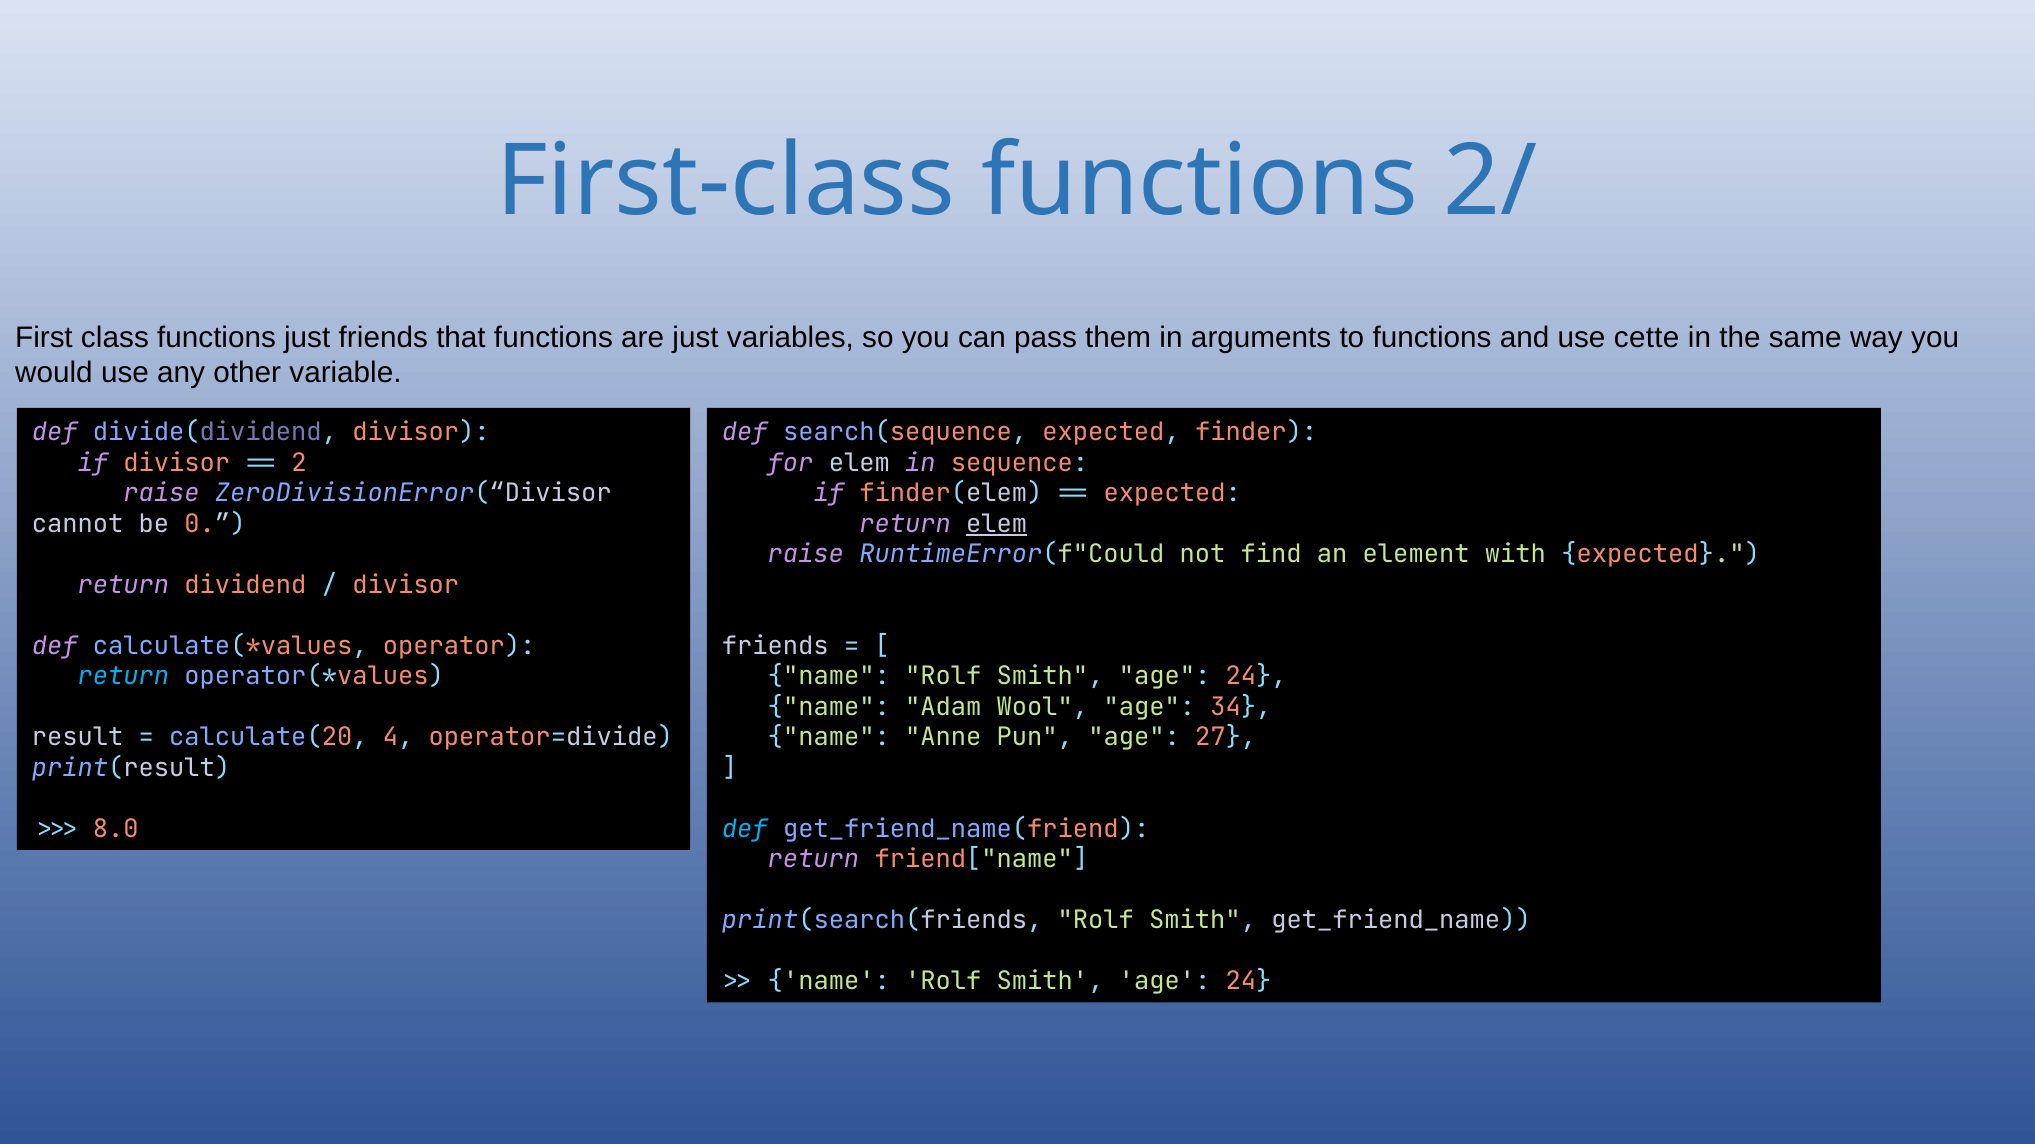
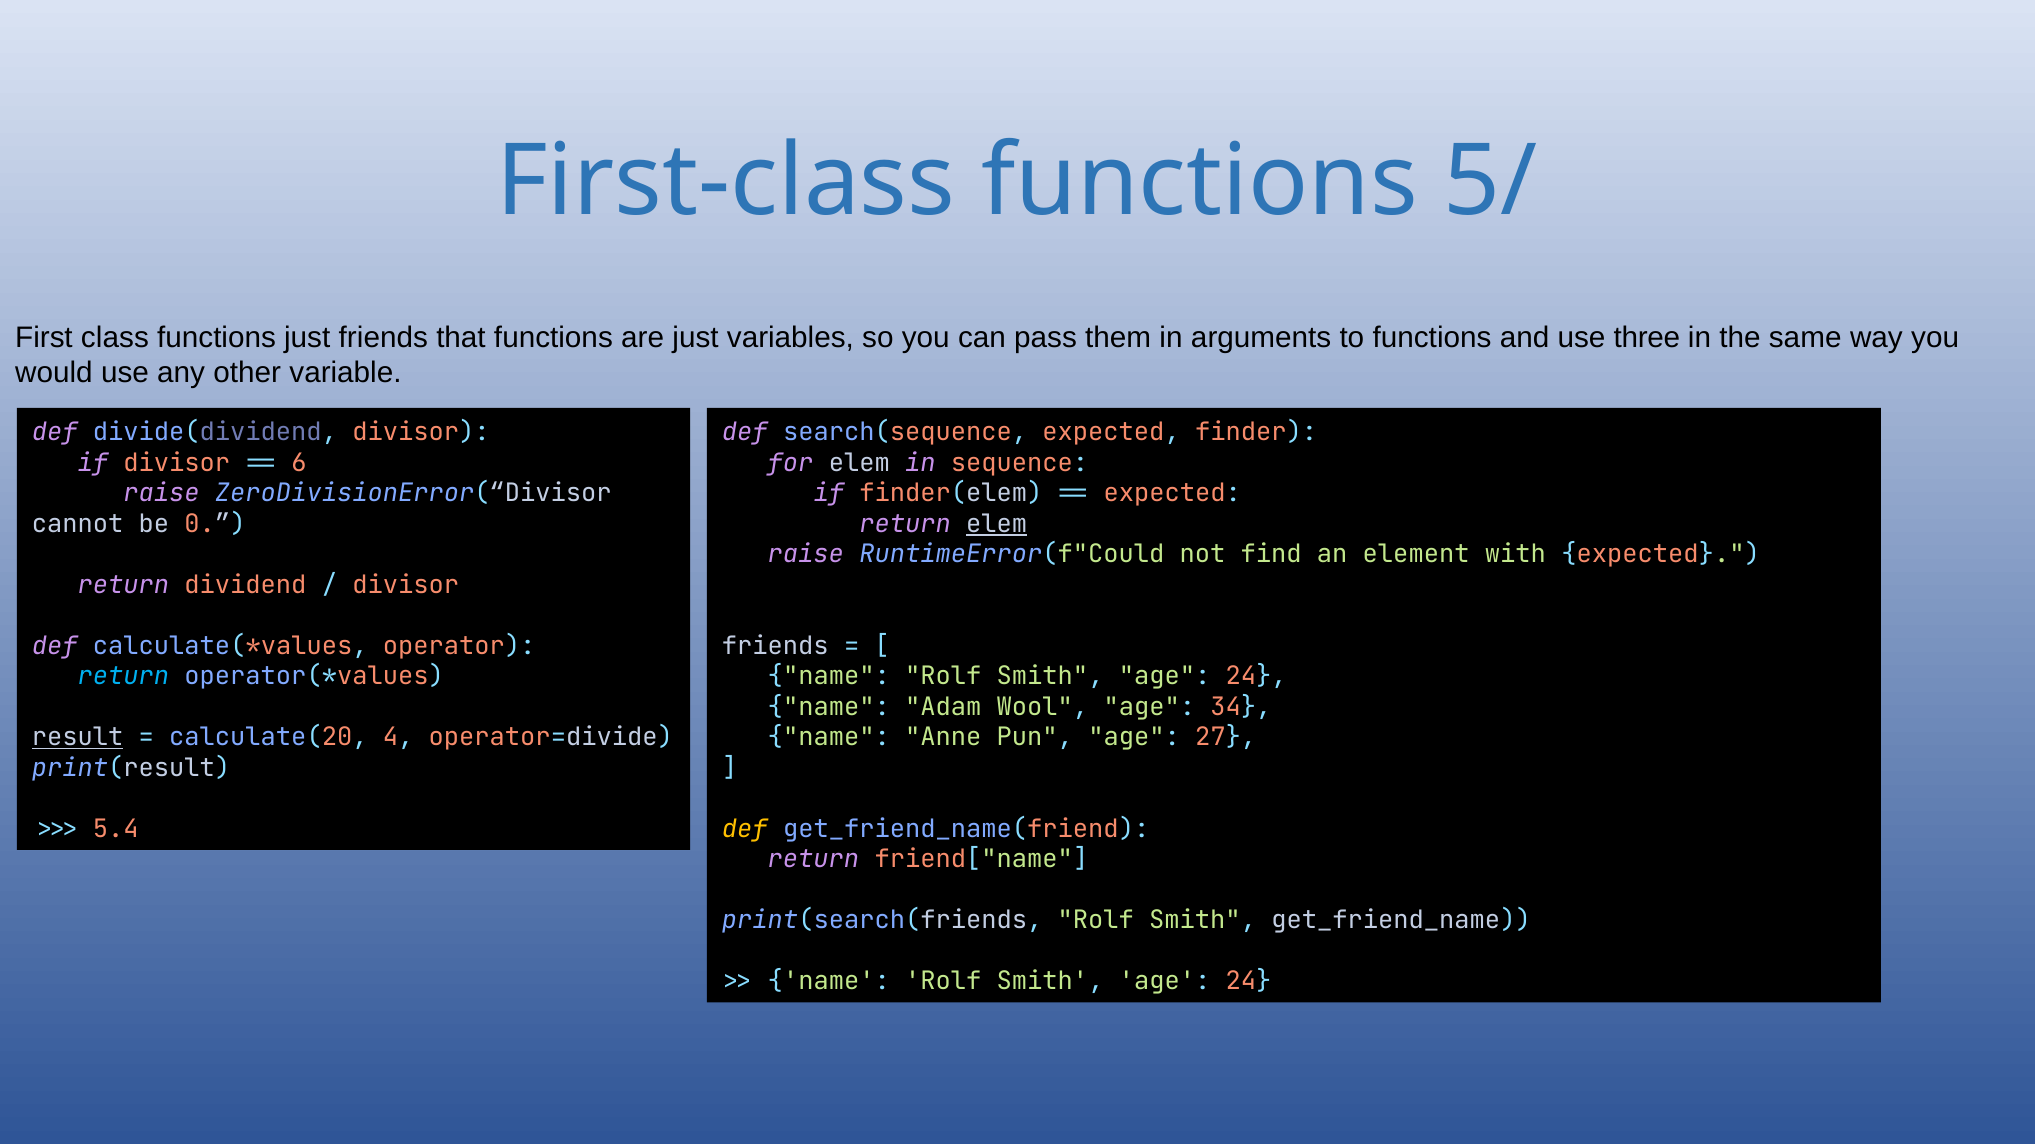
2/: 2/ -> 5/
cette: cette -> three
2: 2 -> 6
result underline: none -> present
8.0: 8.0 -> 5.4
def at (745, 829) colour: light blue -> yellow
